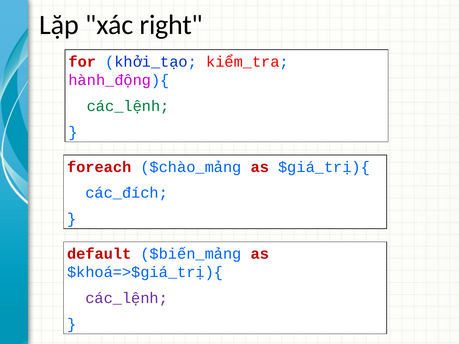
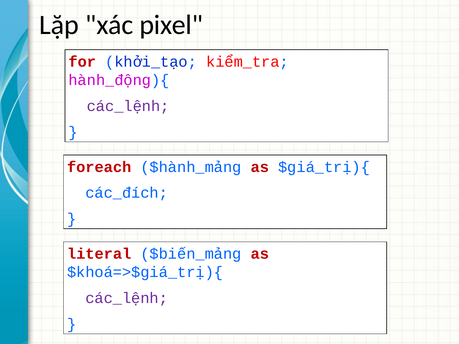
right: right -> pixel
các_lệnh at (128, 106) colour: green -> purple
$chào_mảng: $chào_mảng -> $hành_mảng
default: default -> literal
